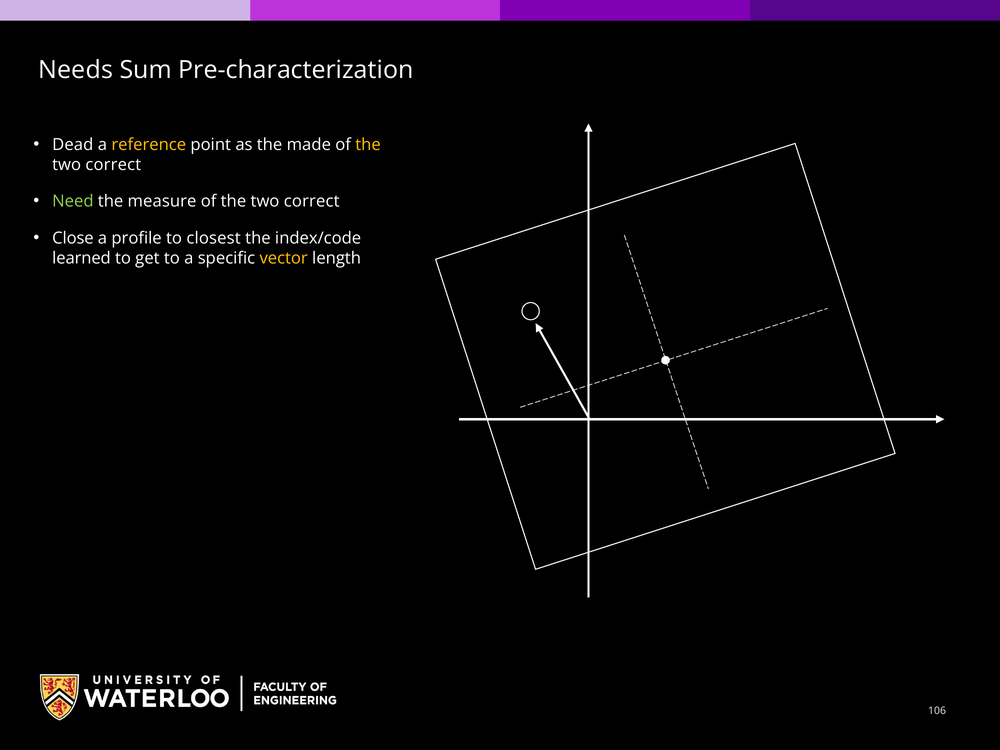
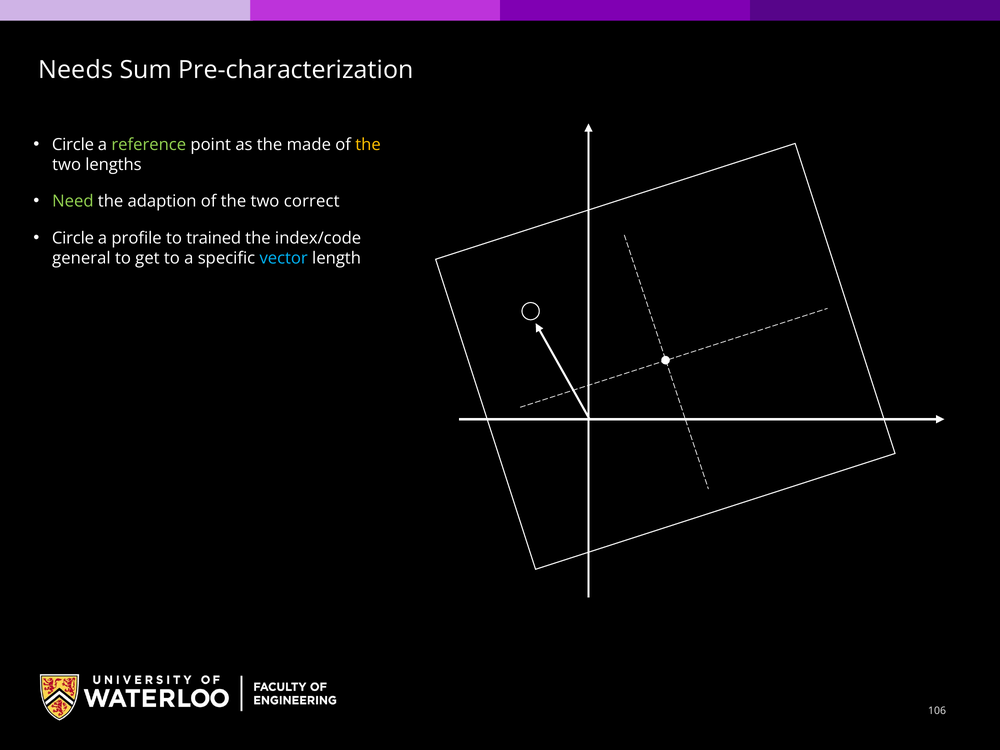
Dead at (73, 145): Dead -> Circle
reference colour: yellow -> light green
correct at (113, 165): correct -> lengths
measure: measure -> adaption
Close at (73, 238): Close -> Circle
closest: closest -> trained
learned: learned -> general
vector colour: yellow -> light blue
